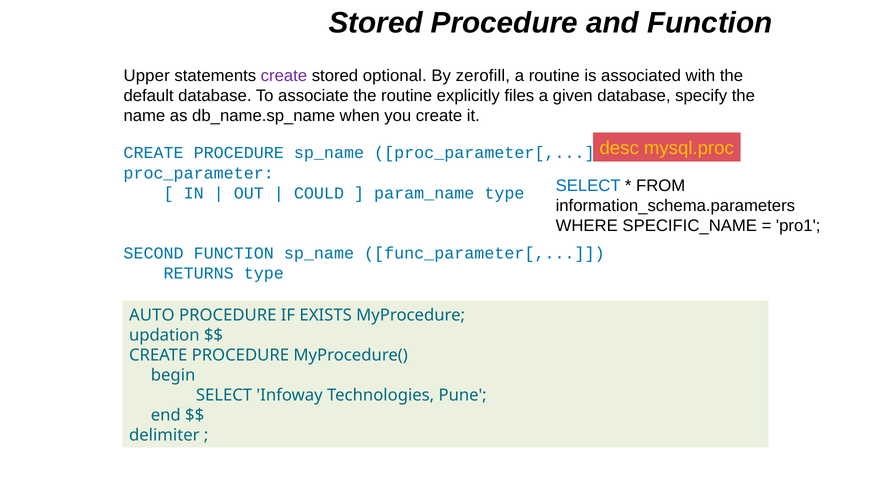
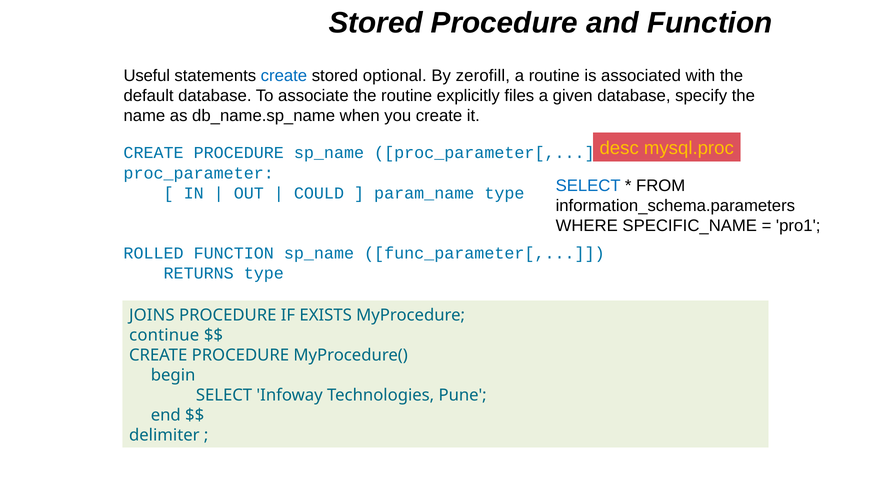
Upper: Upper -> Useful
create at (284, 76) colour: purple -> blue
SECOND: SECOND -> ROLLED
AUTO: AUTO -> JOINS
updation: updation -> continue
